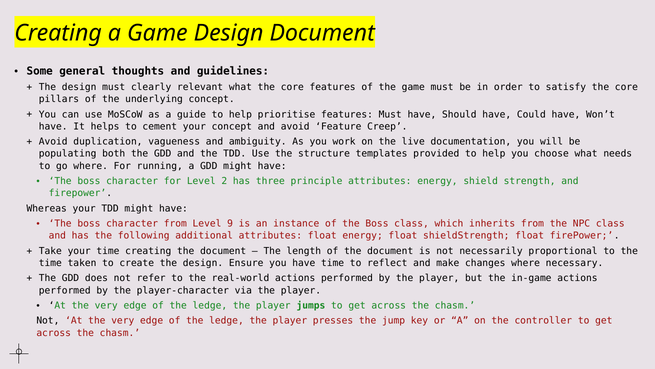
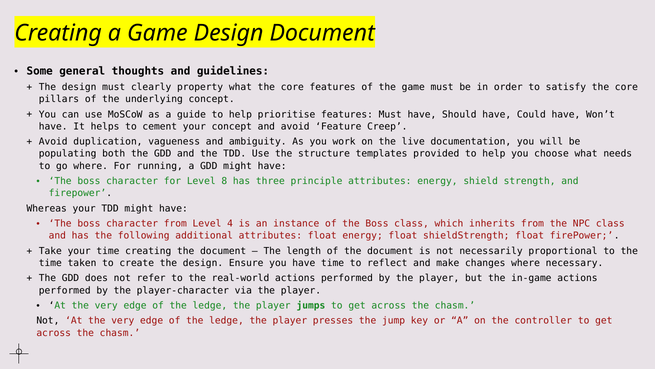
relevant: relevant -> property
2: 2 -> 8
9: 9 -> 4
